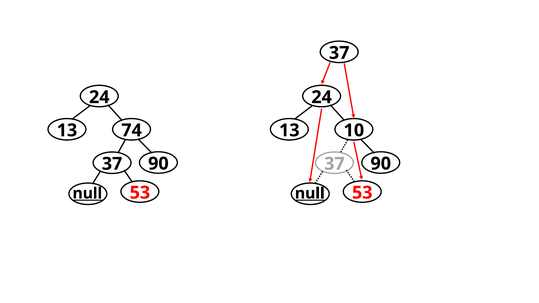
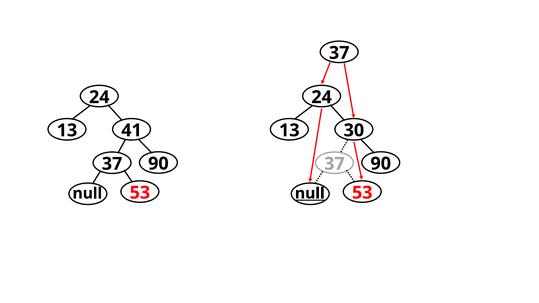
74: 74 -> 41
10: 10 -> 30
null at (87, 193) underline: present -> none
